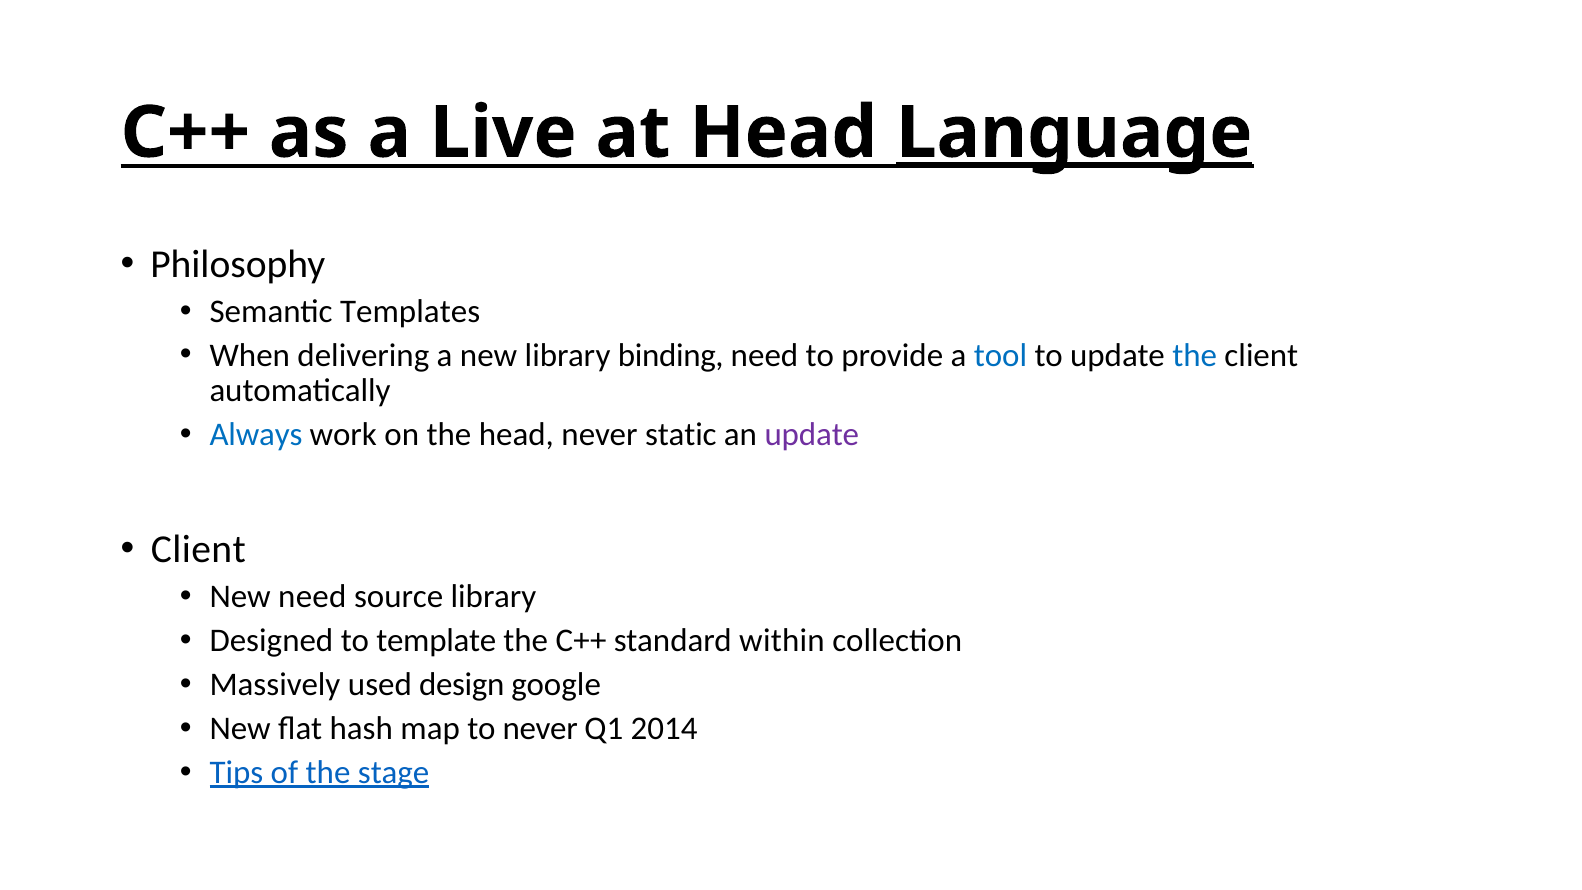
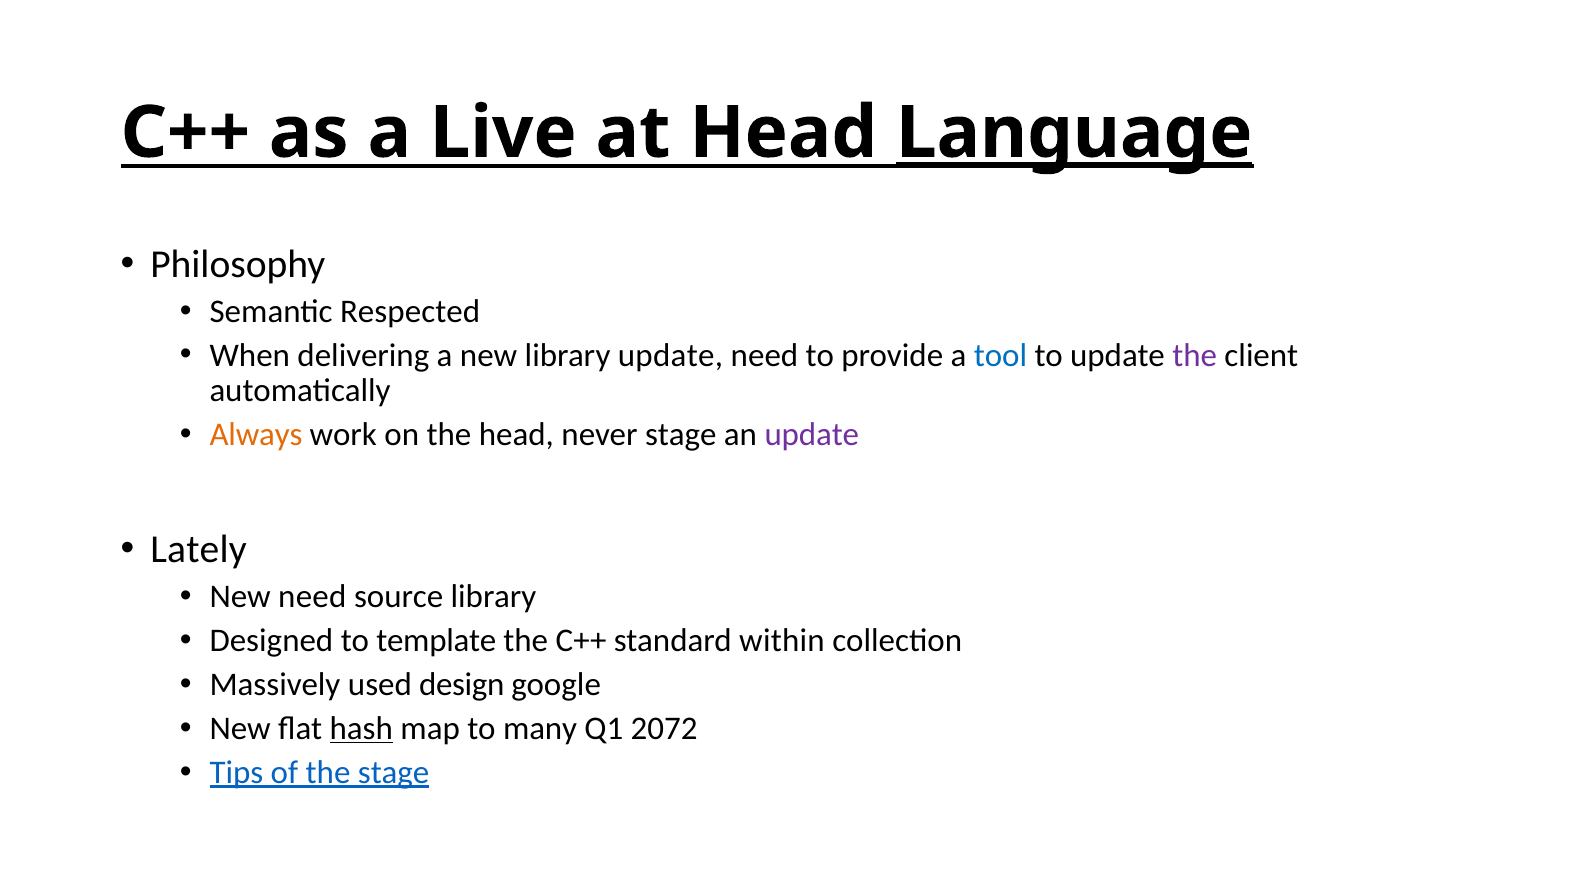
Templates: Templates -> Respected
library binding: binding -> update
the at (1195, 355) colour: blue -> purple
Always colour: blue -> orange
never static: static -> stage
Client at (198, 549): Client -> Lately
hash underline: none -> present
to never: never -> many
2014: 2014 -> 2072
